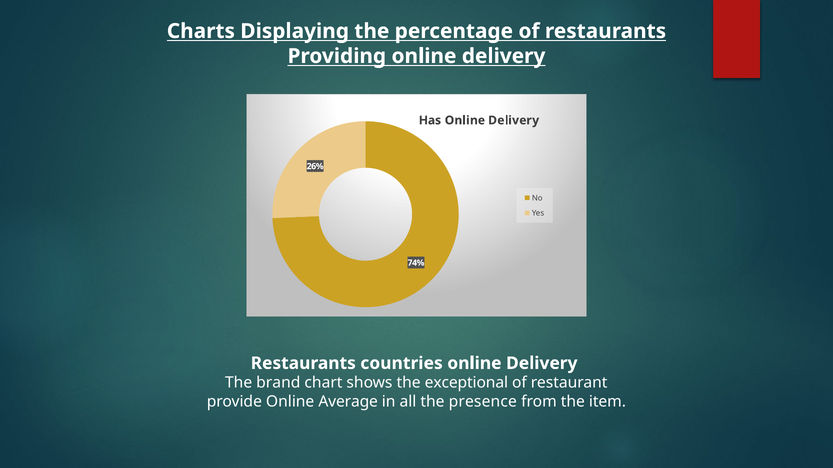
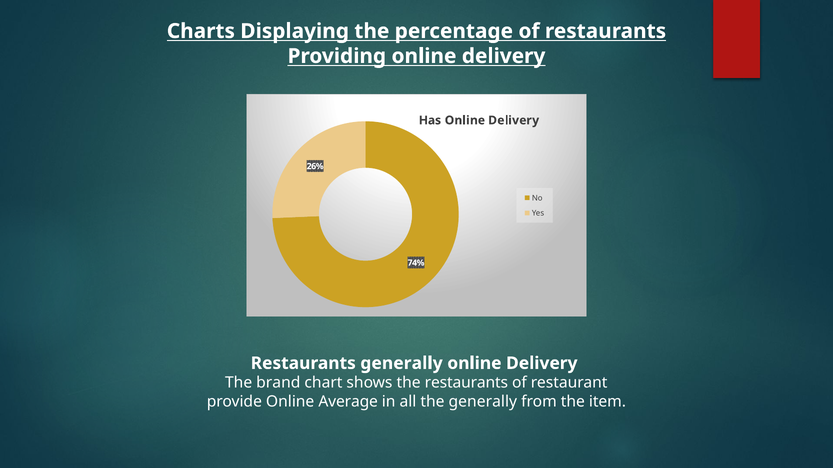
Restaurants countries: countries -> generally
the exceptional: exceptional -> restaurants
the presence: presence -> generally
